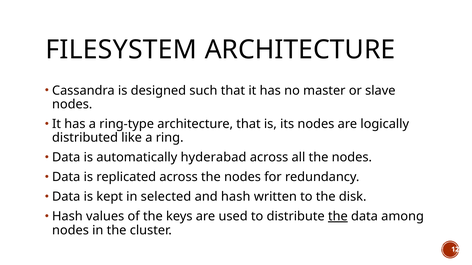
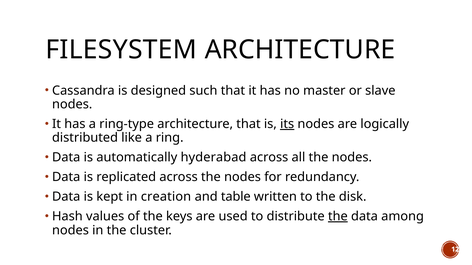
its underline: none -> present
selected: selected -> creation
and hash: hash -> table
